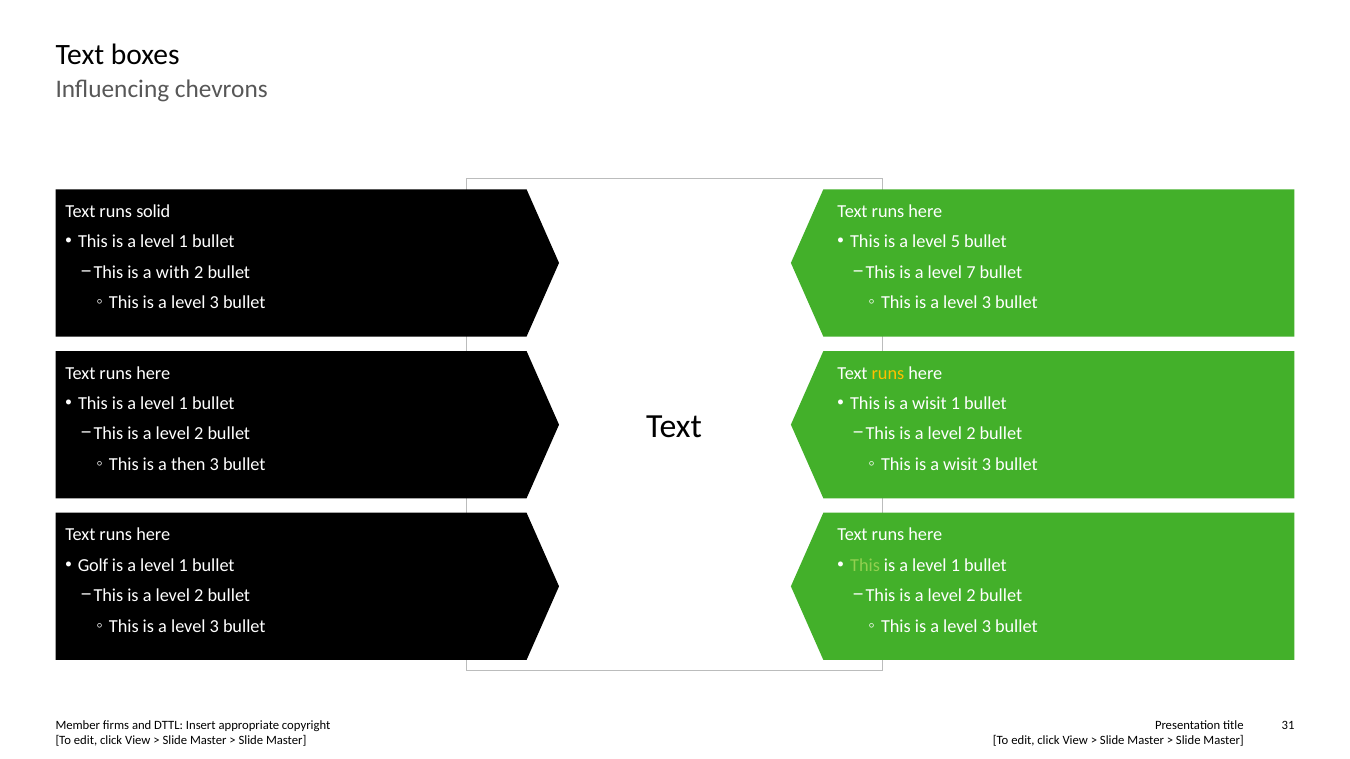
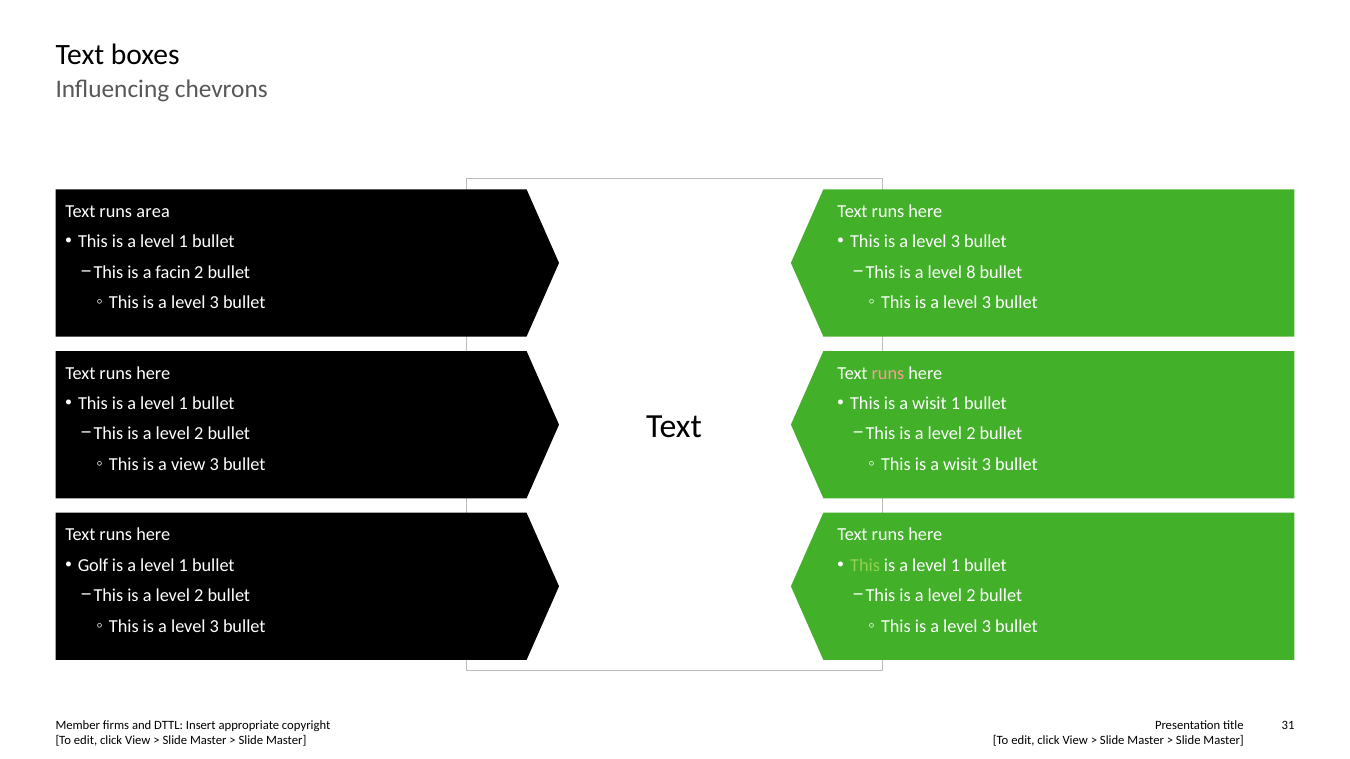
solid: solid -> area
5 at (955, 242): 5 -> 3
with: with -> facin
7: 7 -> 8
runs at (888, 373) colour: yellow -> pink
a then: then -> view
